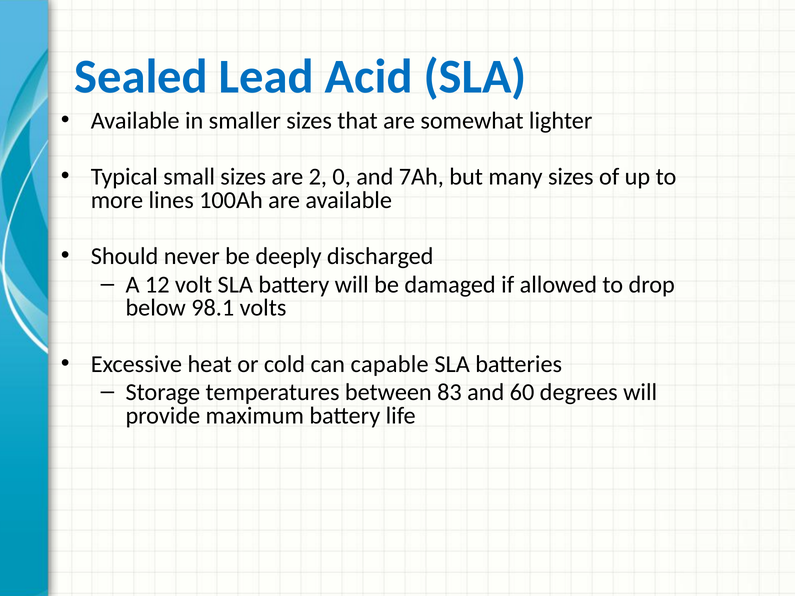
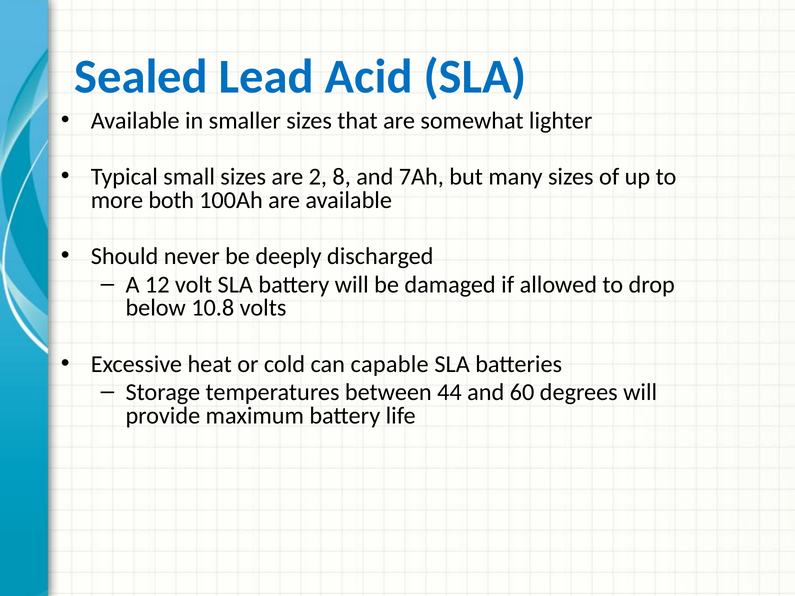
0: 0 -> 8
lines: lines -> both
98.1: 98.1 -> 10.8
83: 83 -> 44
